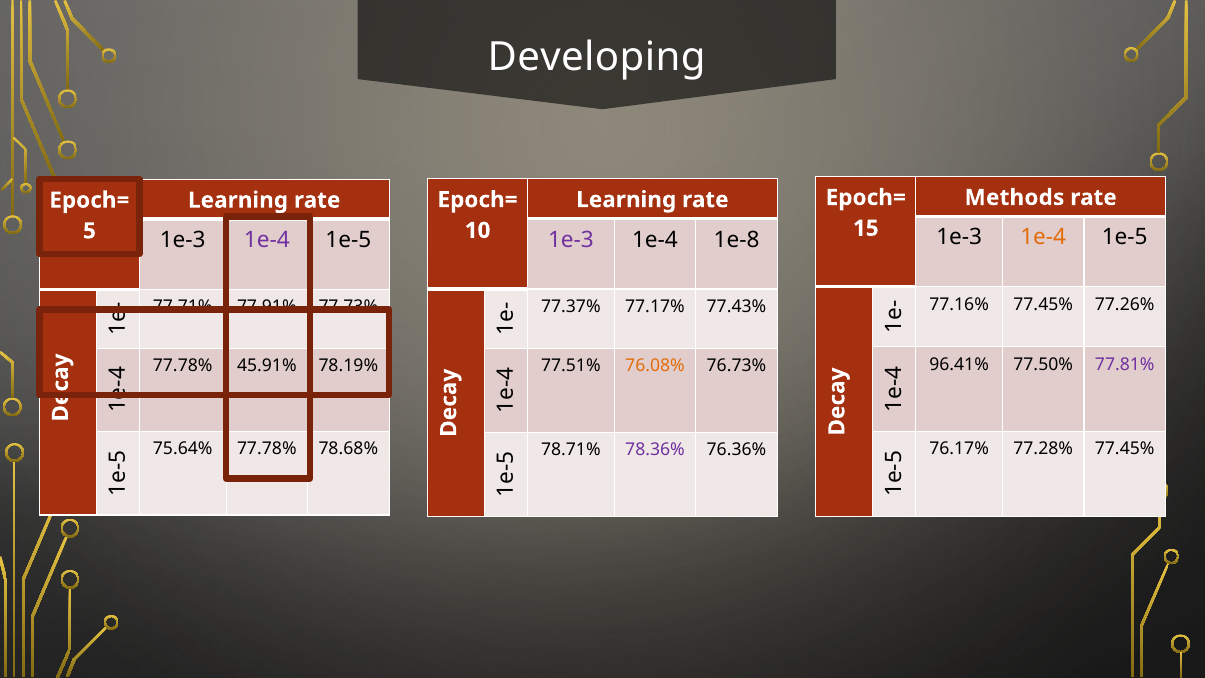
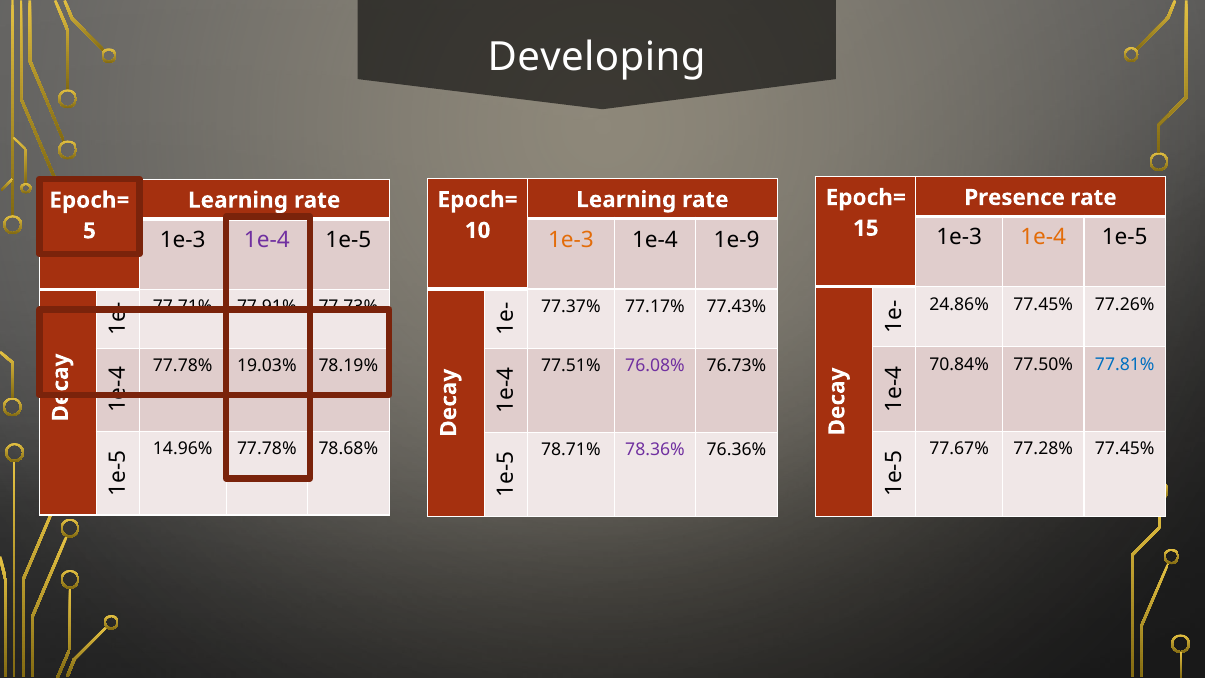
Methods: Methods -> Presence
1e-3 at (571, 240) colour: purple -> orange
1e-8: 1e-8 -> 1e-9
77.16%: 77.16% -> 24.86%
96.41%: 96.41% -> 70.84%
77.81% colour: purple -> blue
45.91%: 45.91% -> 19.03%
76.08% colour: orange -> purple
75.64%: 75.64% -> 14.96%
76.17%: 76.17% -> 77.67%
